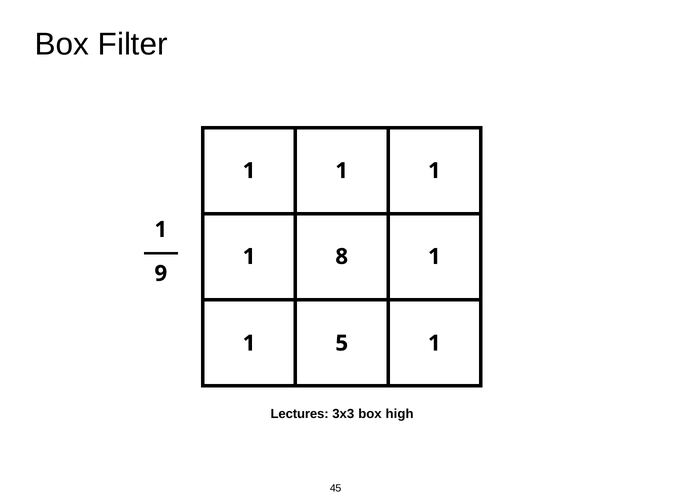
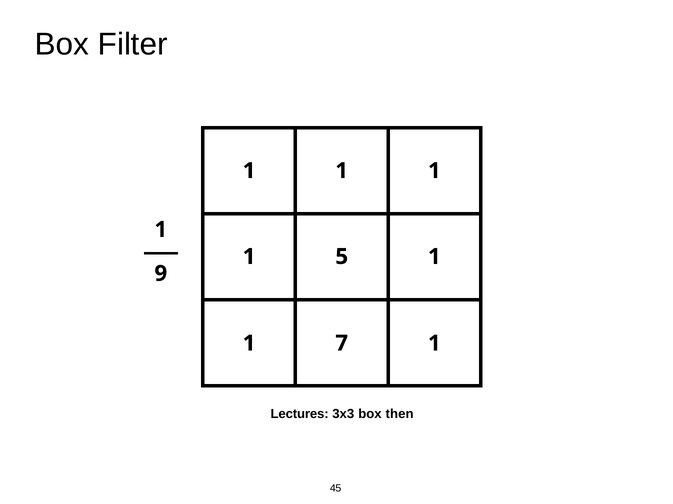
8: 8 -> 5
5: 5 -> 7
high: high -> then
